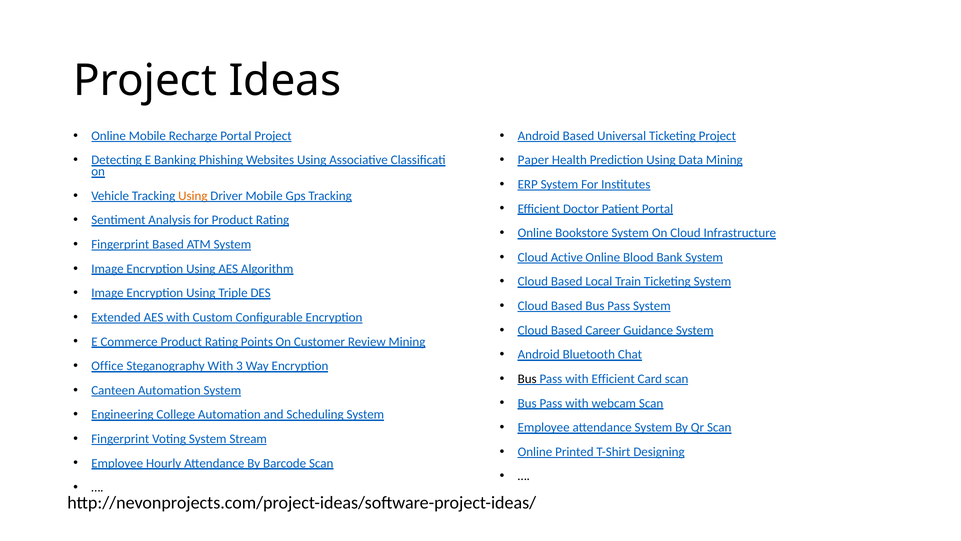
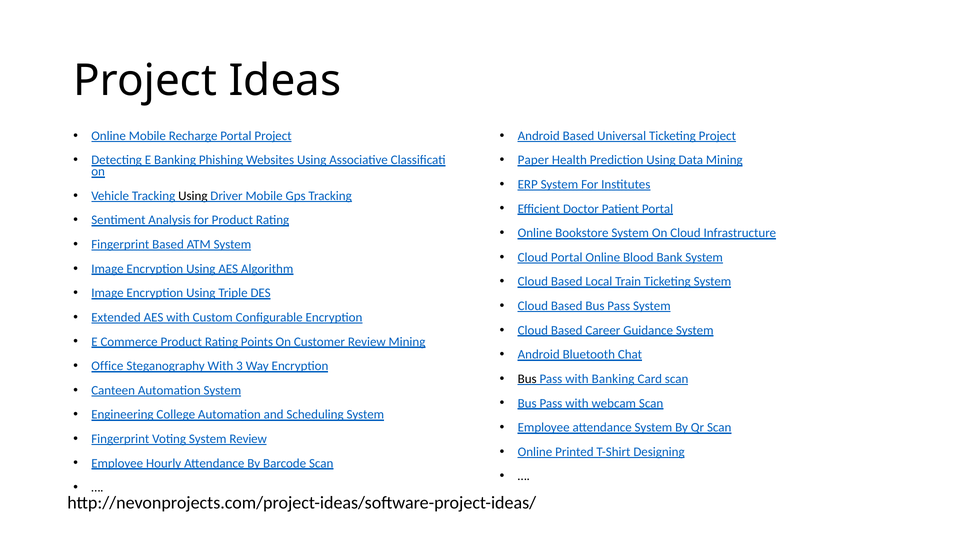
Using at (193, 196) colour: orange -> black
Cloud Active: Active -> Portal
with Efficient: Efficient -> Banking
System Stream: Stream -> Review
